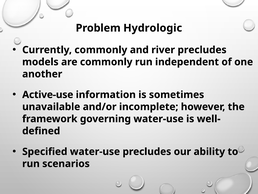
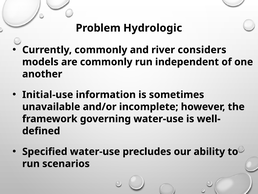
river precludes: precludes -> considers
Active-use: Active-use -> Initial-use
